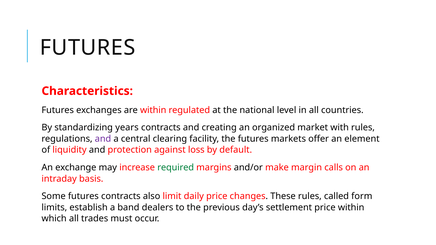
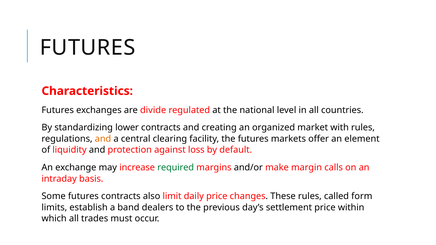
are within: within -> divide
years: years -> lower
and at (103, 139) colour: purple -> orange
